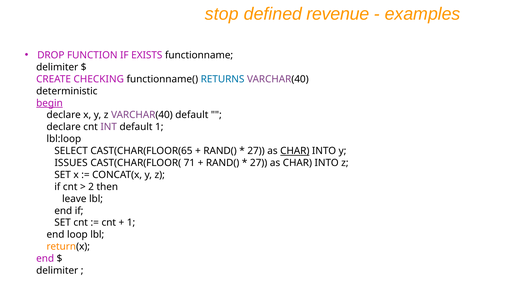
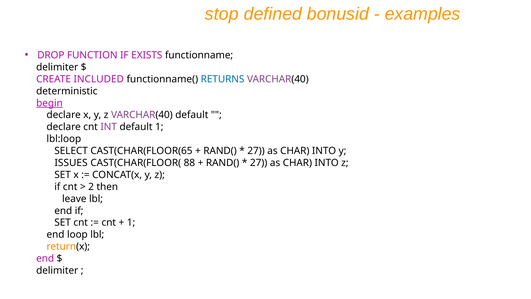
revenue: revenue -> bonusid
CHECKING: CHECKING -> INCLUDED
CHAR at (295, 151) underline: present -> none
71: 71 -> 88
